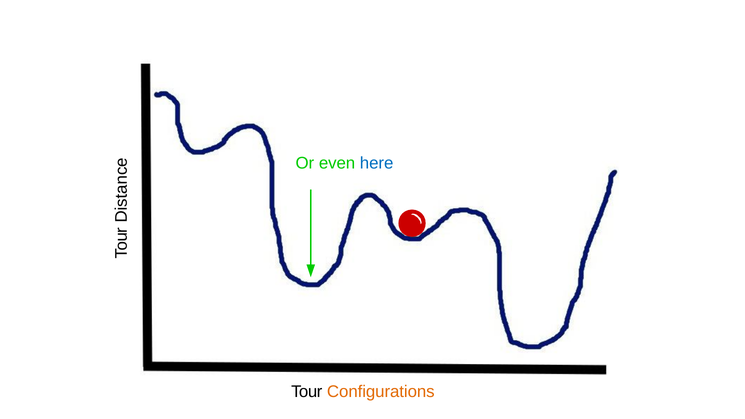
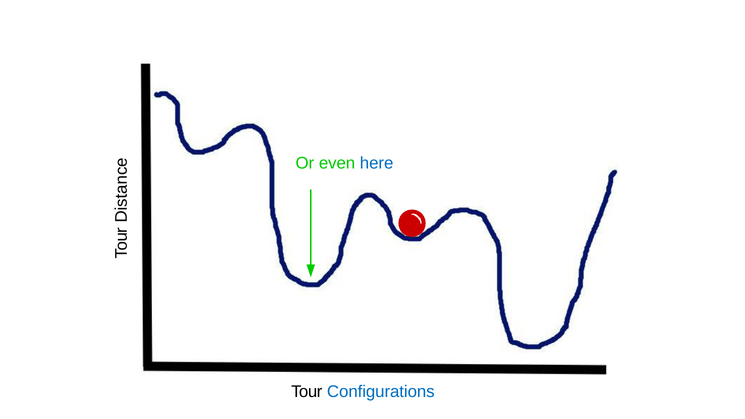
Configurations colour: orange -> blue
